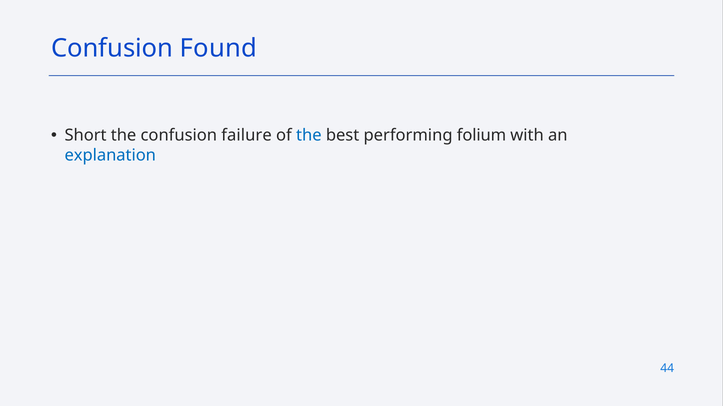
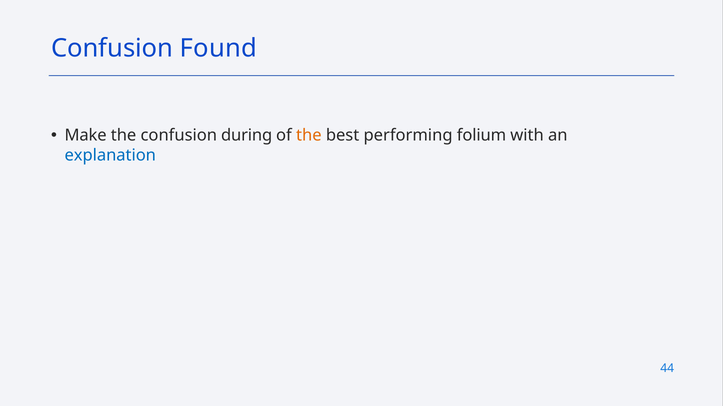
Short: Short -> Make
failure: failure -> during
the at (309, 136) colour: blue -> orange
